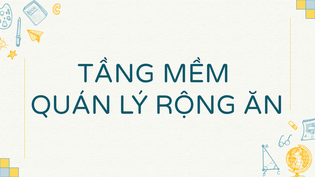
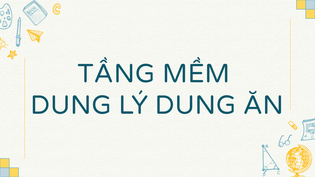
QUÁN at (71, 105): QUÁN -> DUNG
LÝ RỘNG: RỘNG -> DUNG
